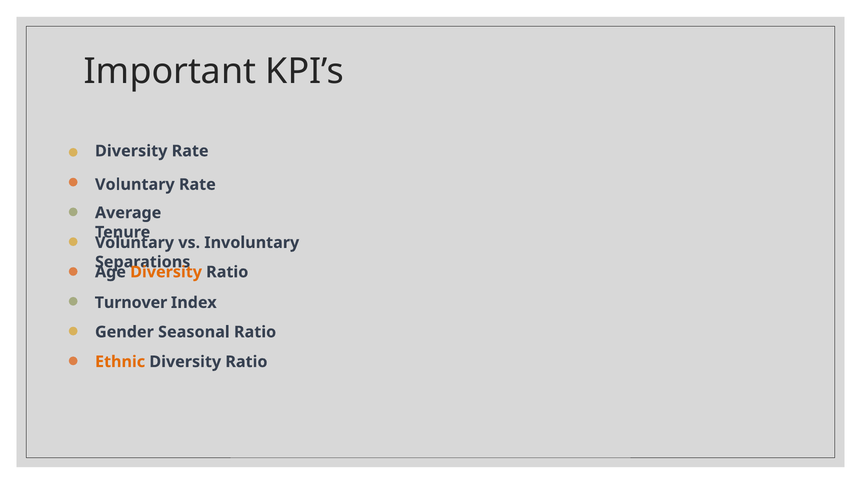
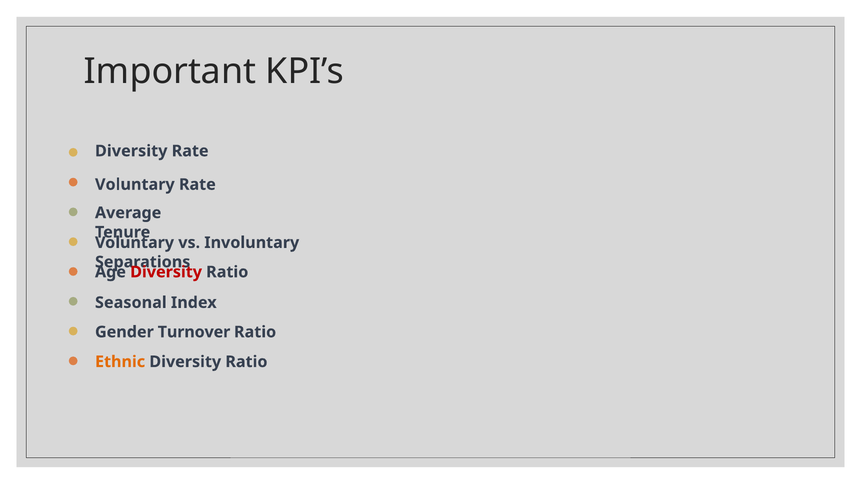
Diversity at (166, 272) colour: orange -> red
Turnover: Turnover -> Seasonal
Seasonal: Seasonal -> Turnover
